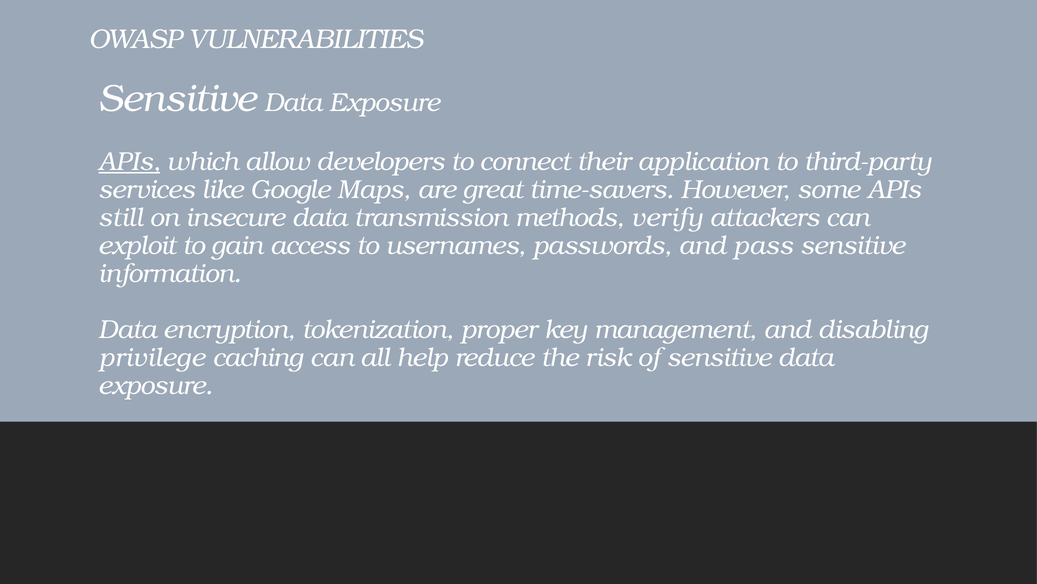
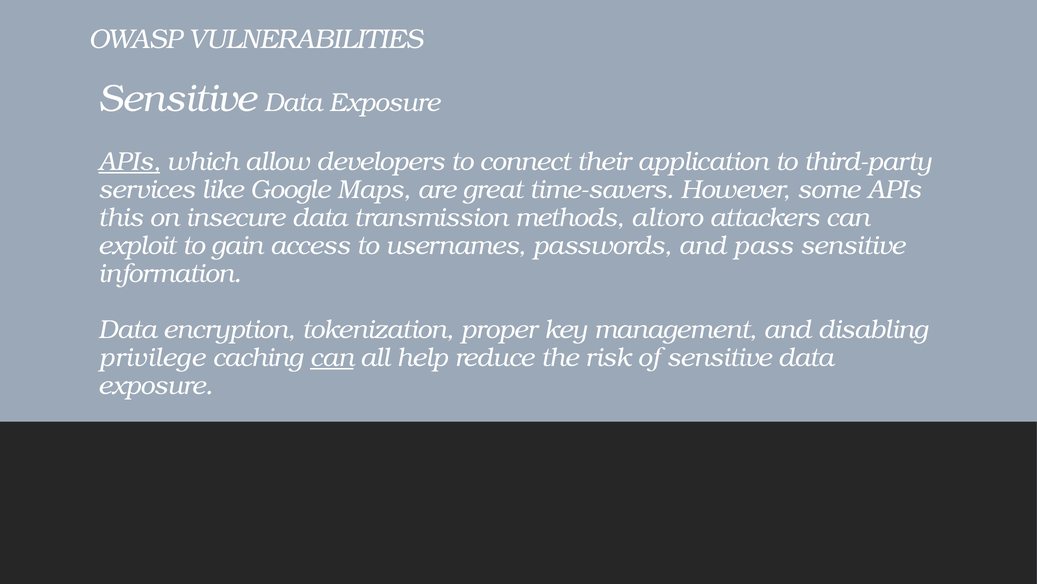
still: still -> this
verify: verify -> altoro
can at (332, 357) underline: none -> present
